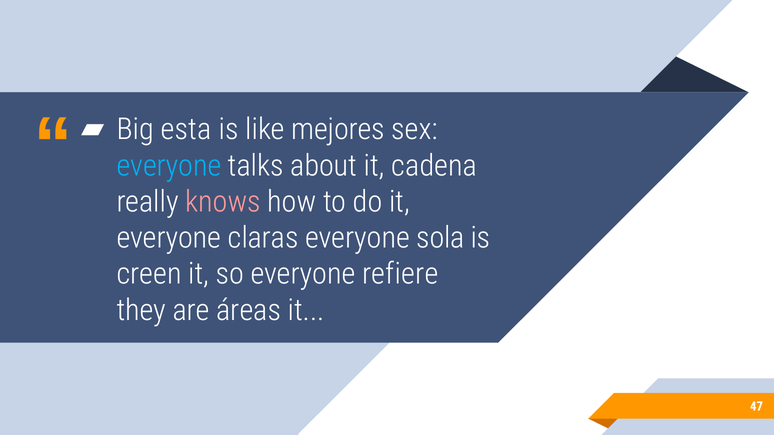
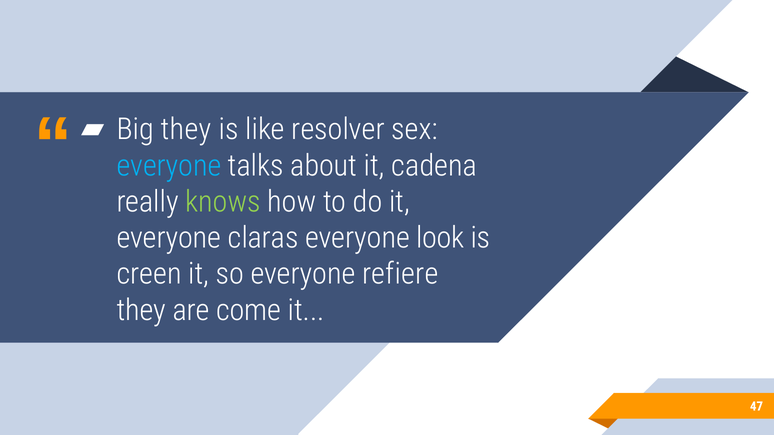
Big esta: esta -> they
mejores: mejores -> resolver
knows colour: pink -> light green
sola: sola -> look
áreas: áreas -> come
